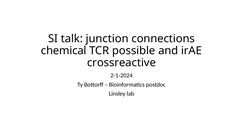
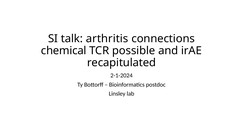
junction: junction -> arthritis
crossreactive: crossreactive -> recapitulated
